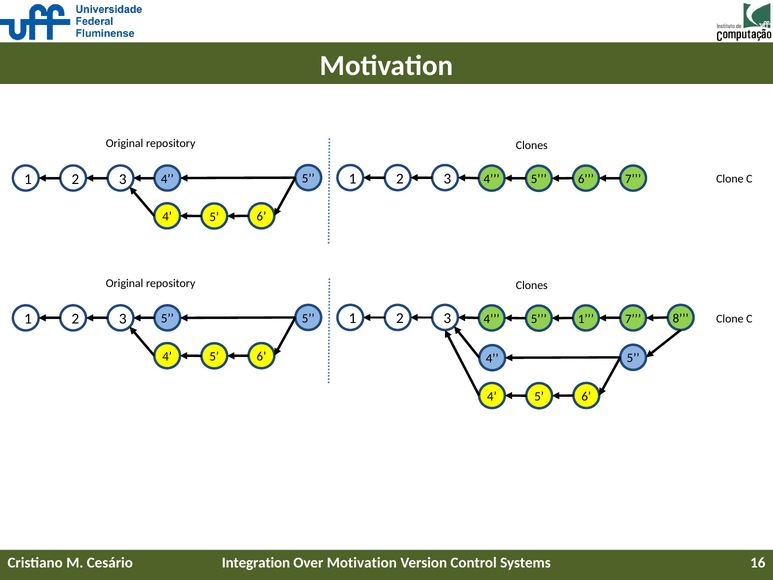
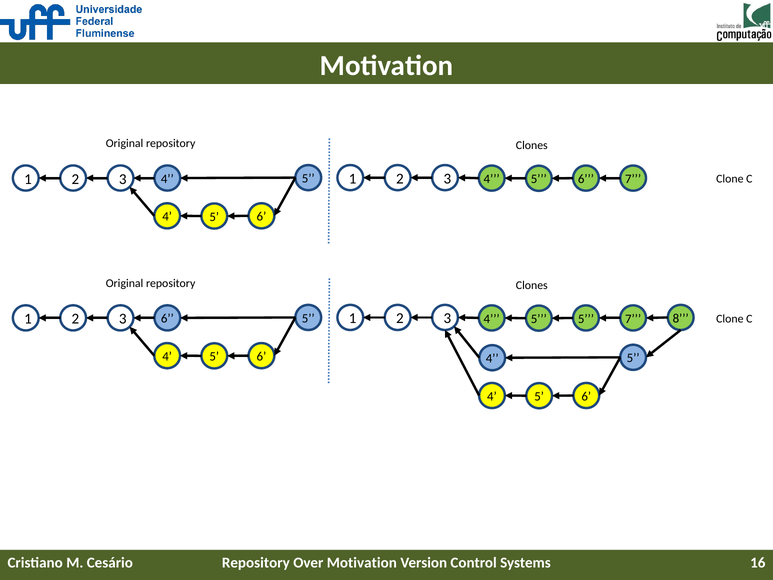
5 at (167, 319): 5 -> 6
5 1: 1 -> 5
Integration at (256, 563): Integration -> Repository
